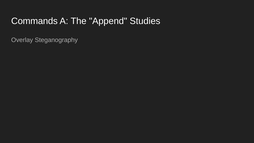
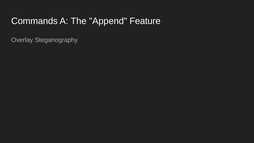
Studies: Studies -> Feature
